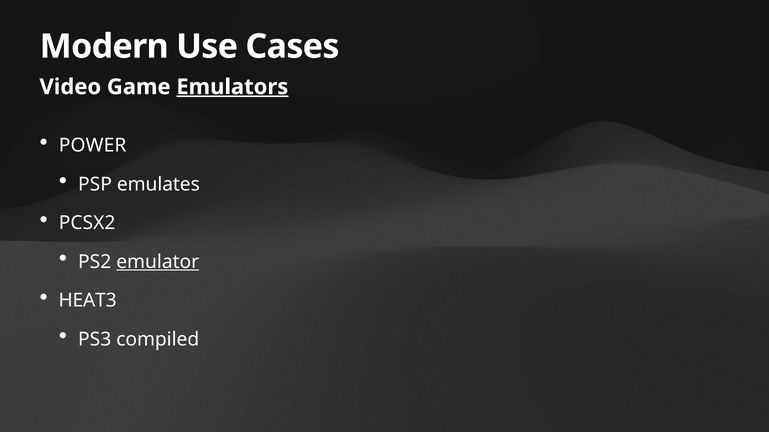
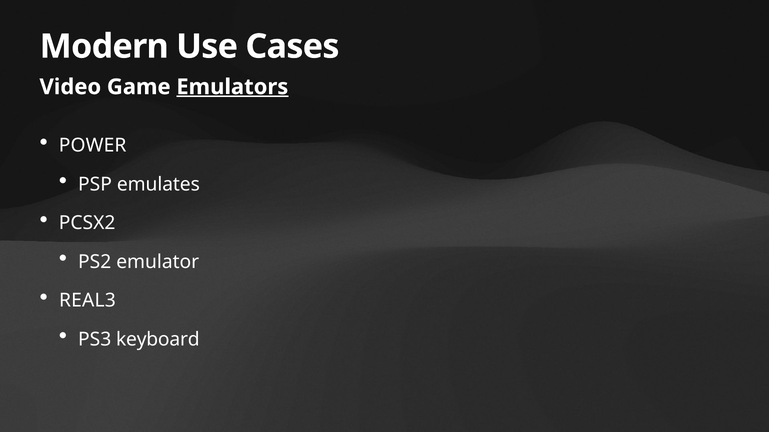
emulator underline: present -> none
HEAT3: HEAT3 -> REAL3
compiled: compiled -> keyboard
